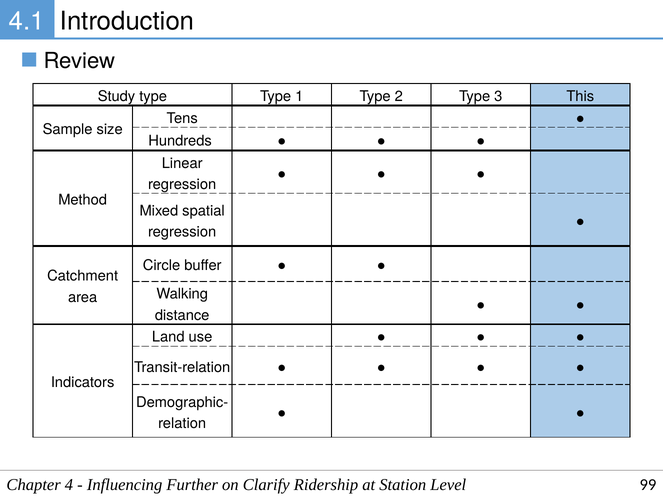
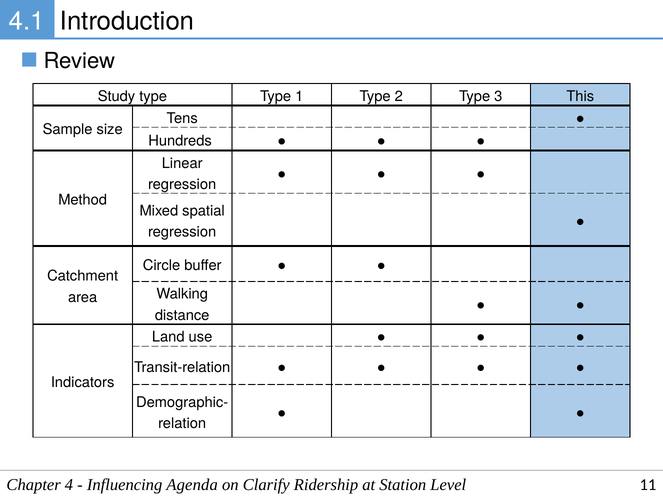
Further: Further -> Agenda
99: 99 -> 11
